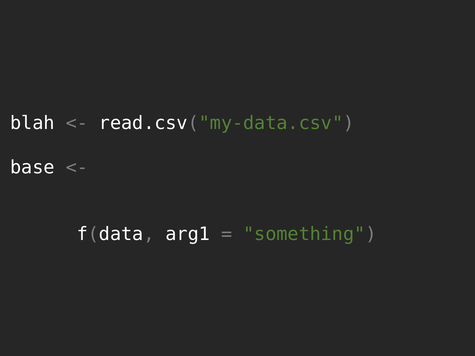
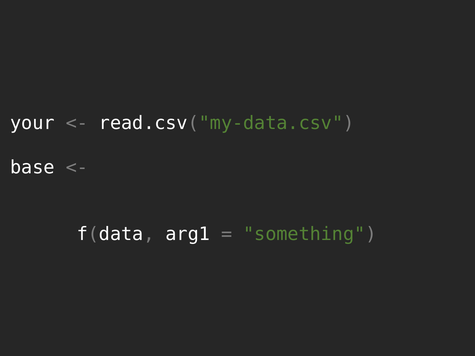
blah: blah -> your
